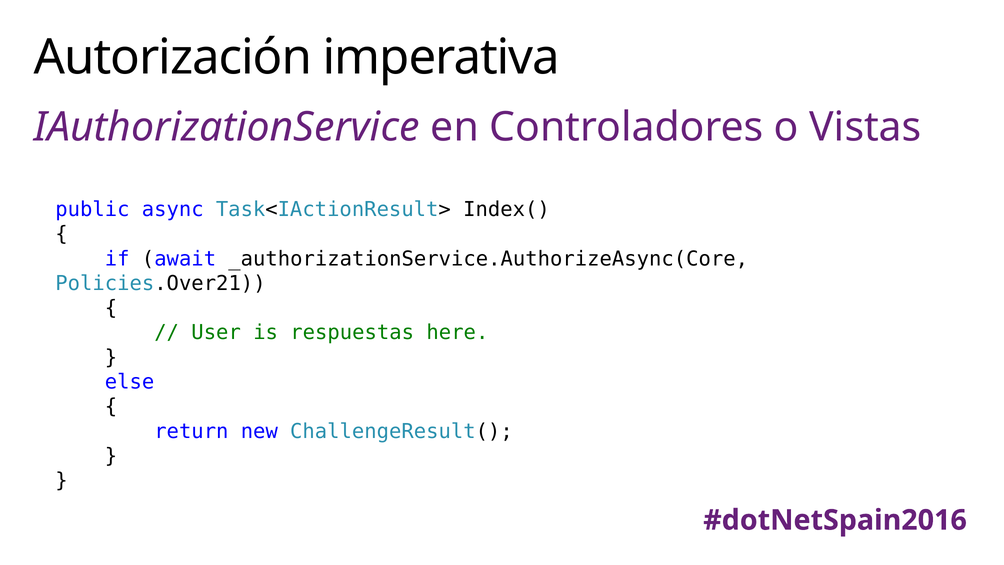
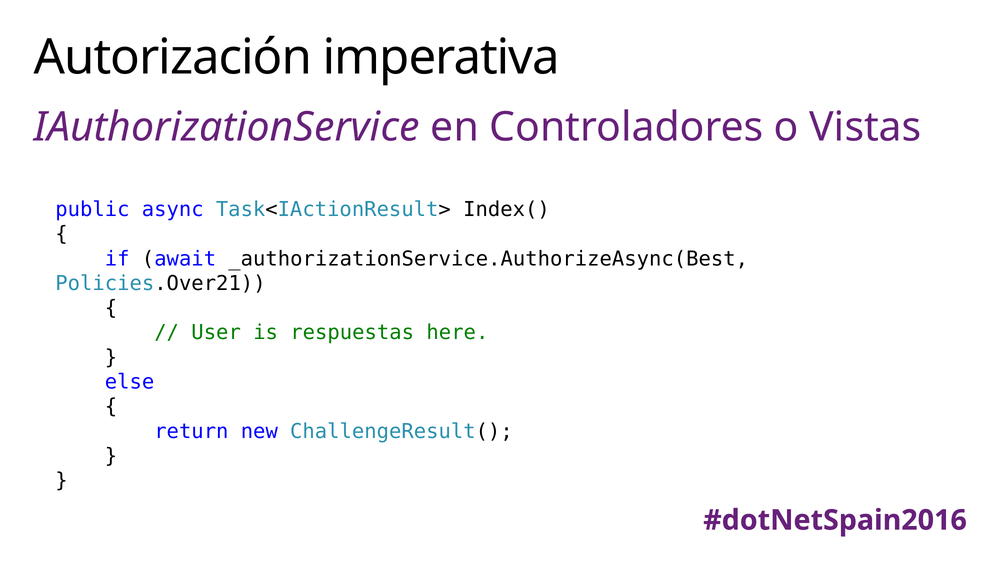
_authorizationService.AuthorizeAsync(Core: _authorizationService.AuthorizeAsync(Core -> _authorizationService.AuthorizeAsync(Best
